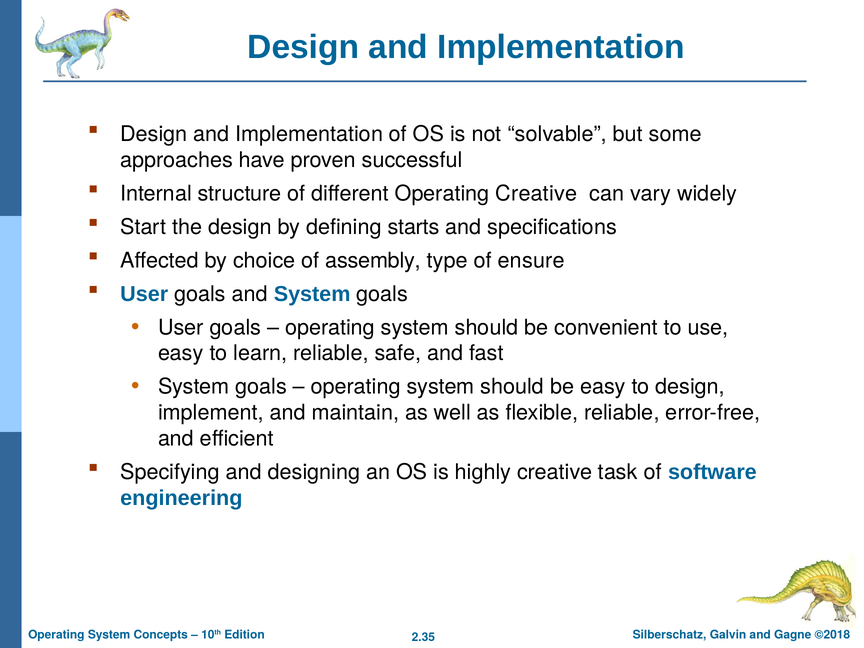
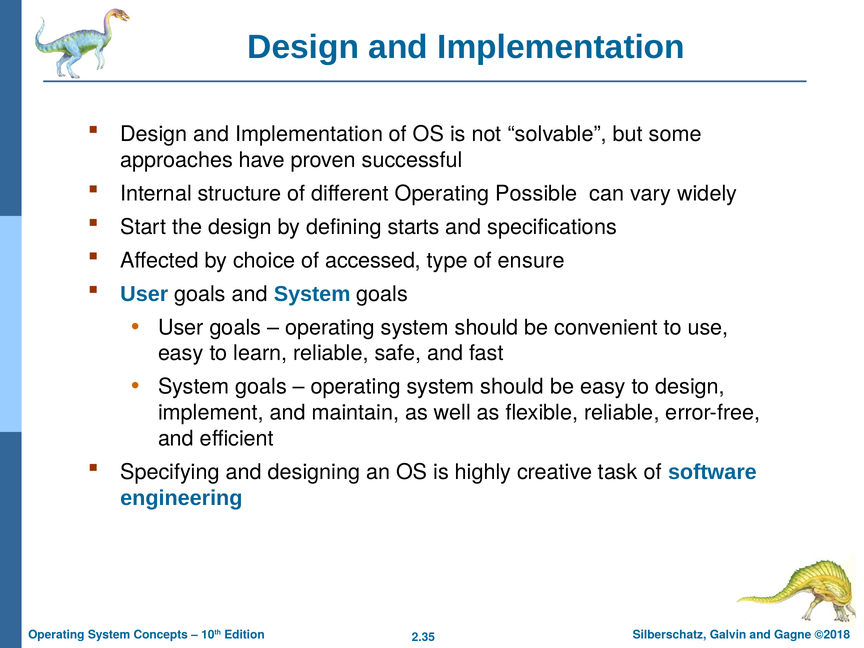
Operating Creative: Creative -> Possible
assembly: assembly -> accessed
